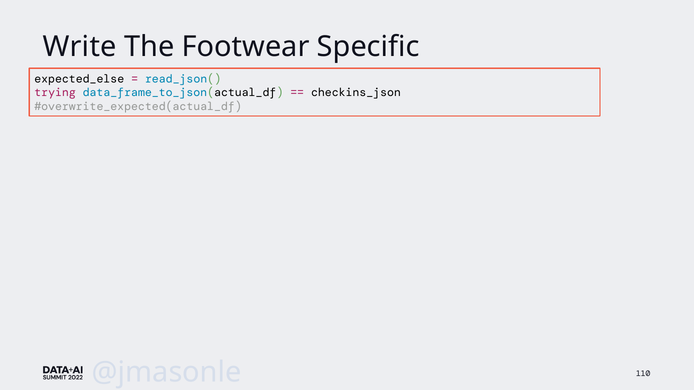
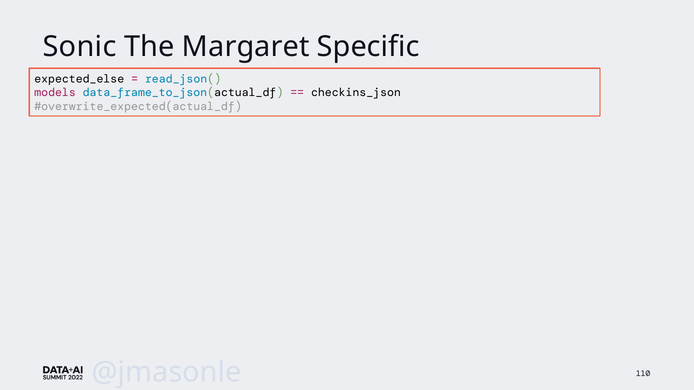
Write: Write -> Sonic
Footwear: Footwear -> Margaret
trying: trying -> models
